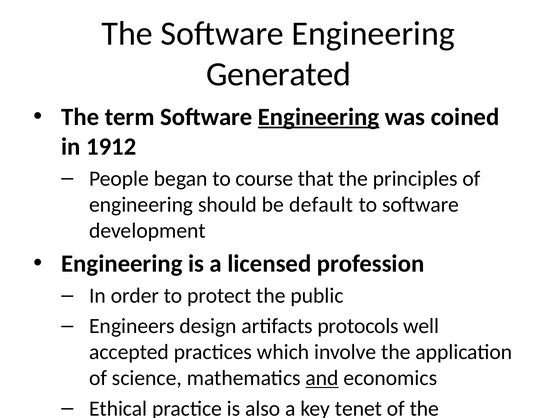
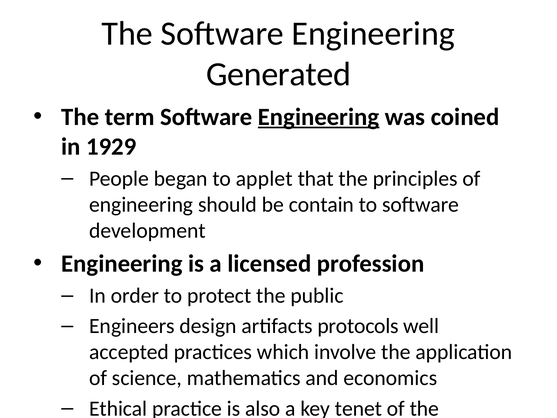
1912: 1912 -> 1929
course: course -> applet
default: default -> contain
and underline: present -> none
